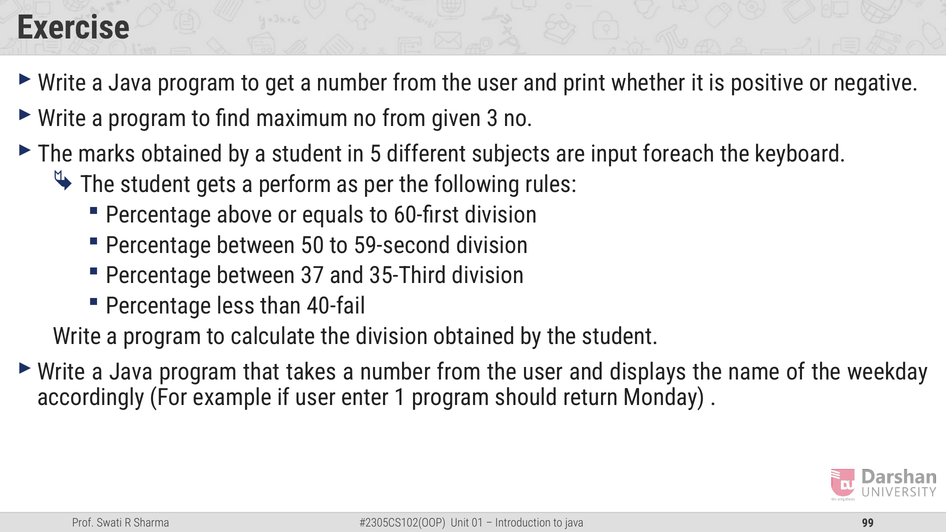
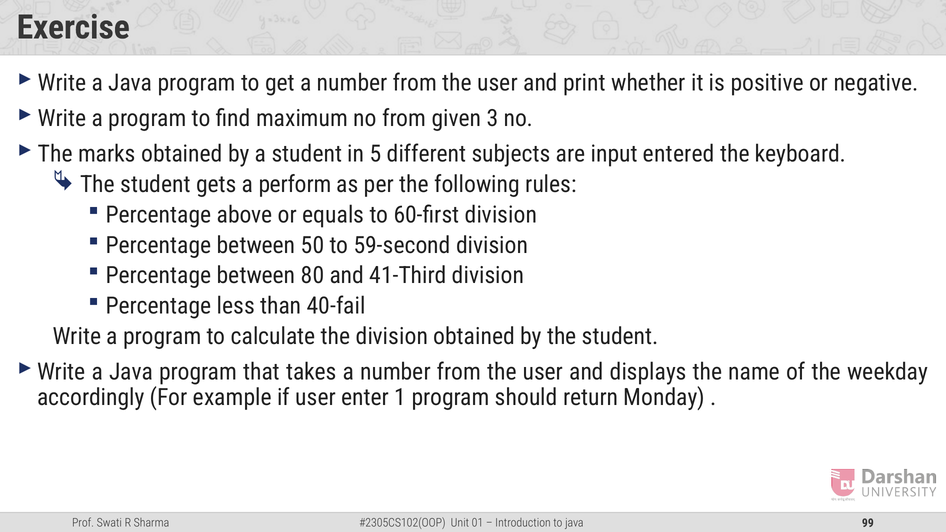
foreach: foreach -> entered
37: 37 -> 80
35-Third: 35-Third -> 41-Third
